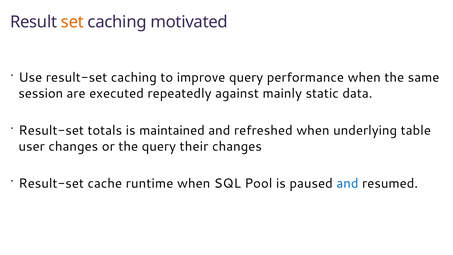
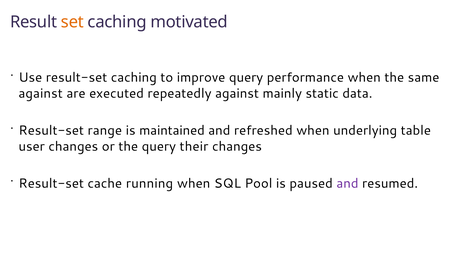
session at (41, 93): session -> against
totals: totals -> range
runtime: runtime -> running
and at (347, 183) colour: blue -> purple
